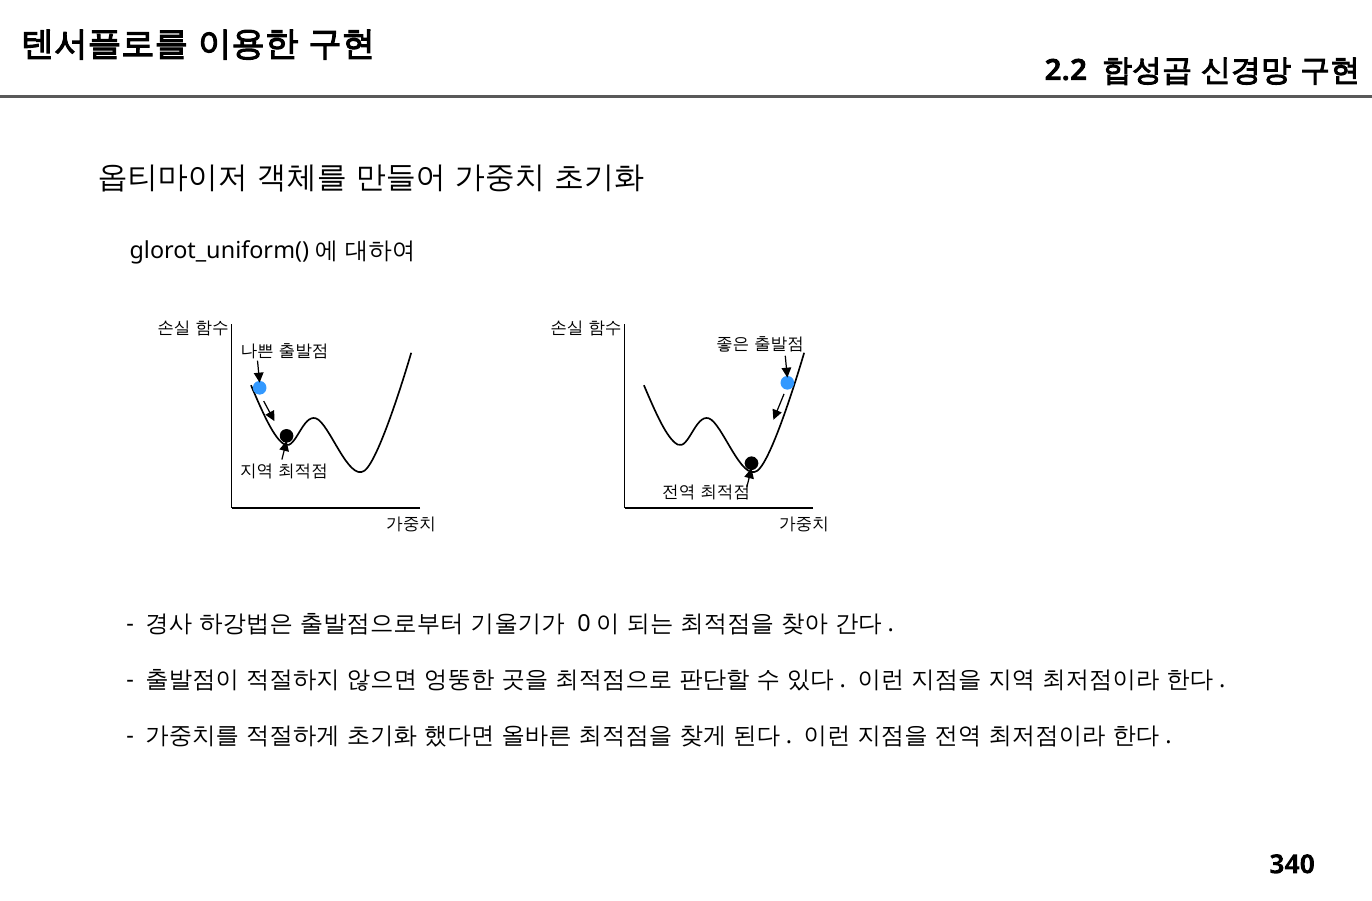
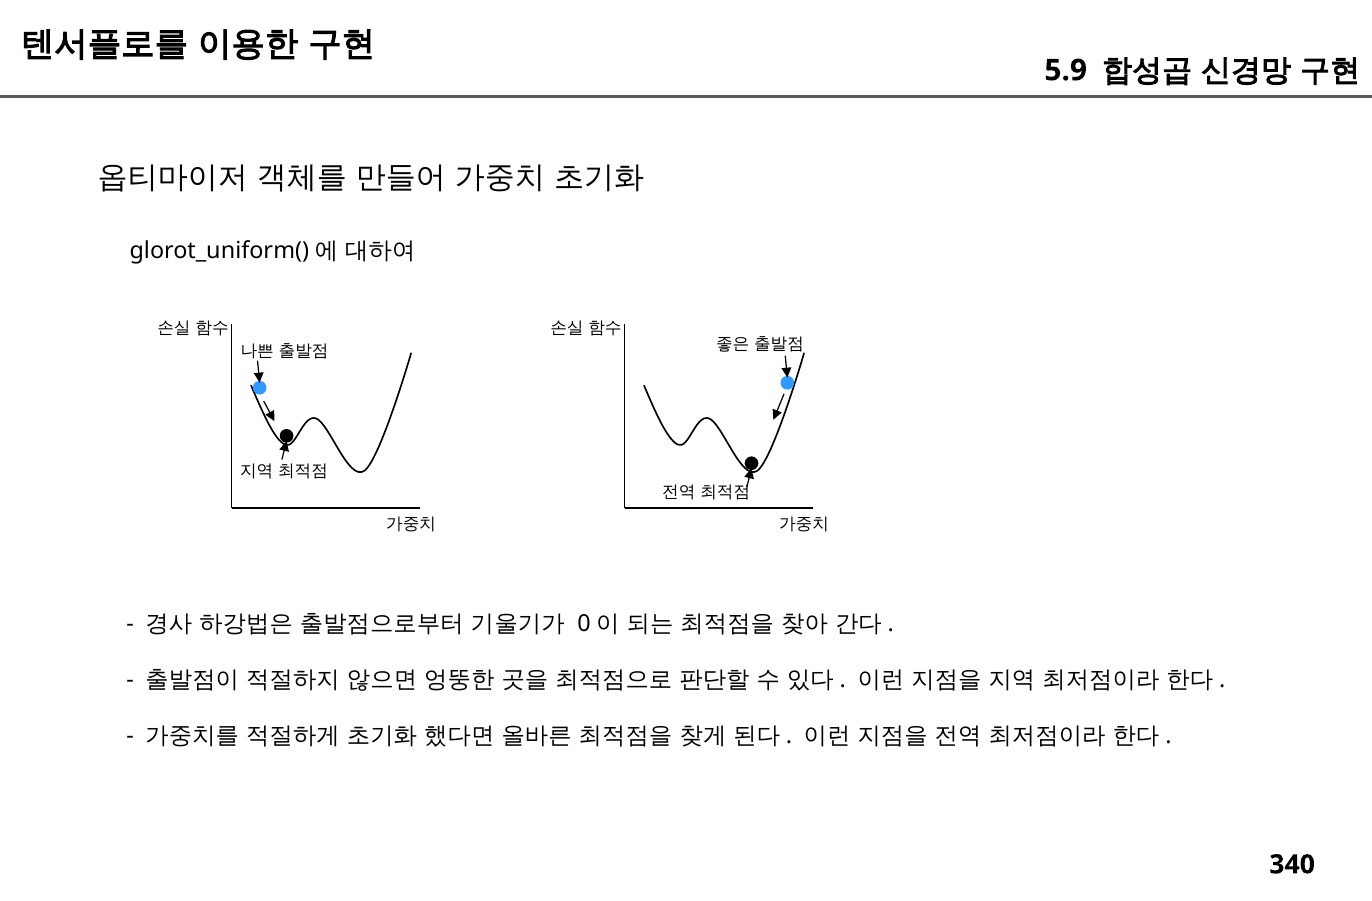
2.2: 2.2 -> 5.9
